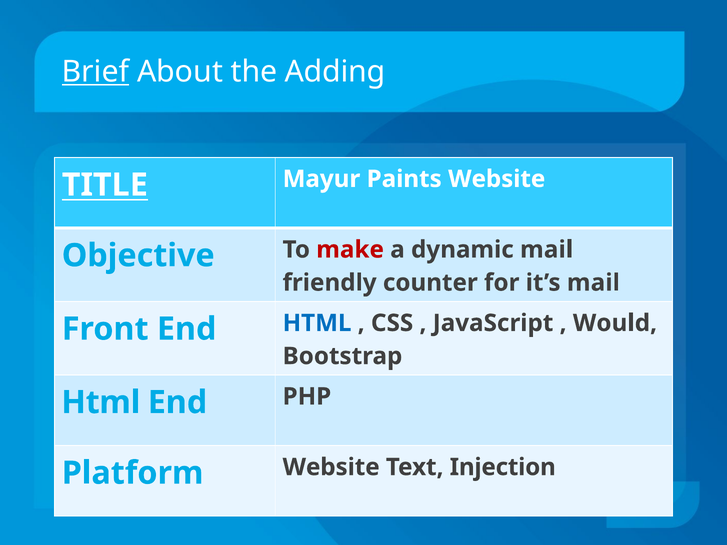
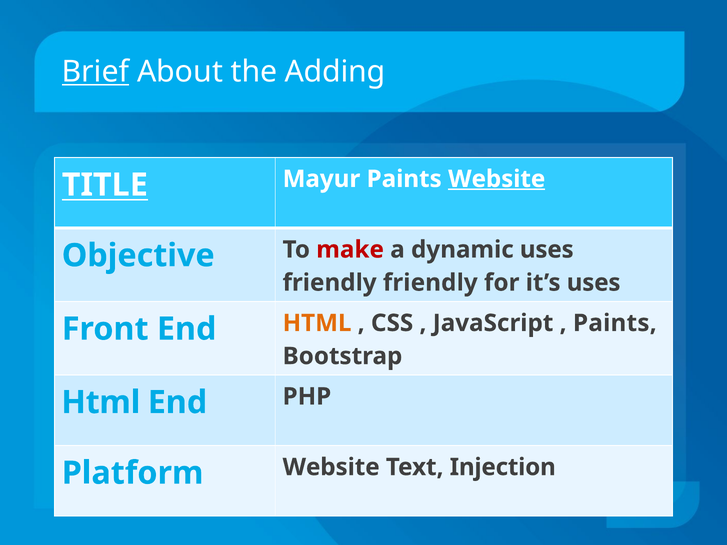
Website at (497, 179) underline: none -> present
dynamic mail: mail -> uses
friendly counter: counter -> friendly
it’s mail: mail -> uses
HTML at (317, 323) colour: blue -> orange
Would at (615, 323): Would -> Paints
